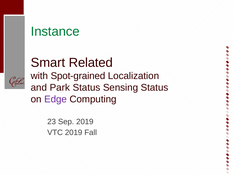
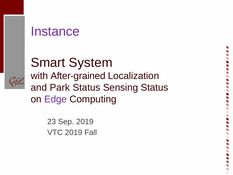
Instance colour: green -> purple
Related: Related -> System
Spot-grained: Spot-grained -> After-grained
